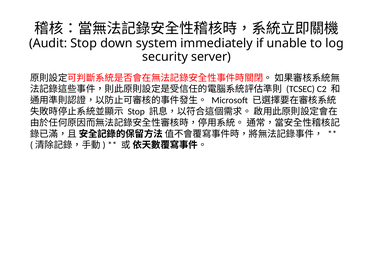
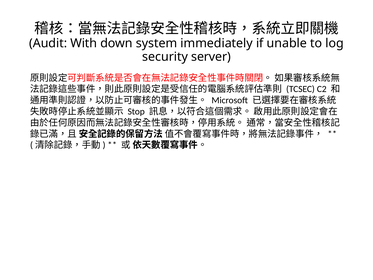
Audit Stop: Stop -> With
